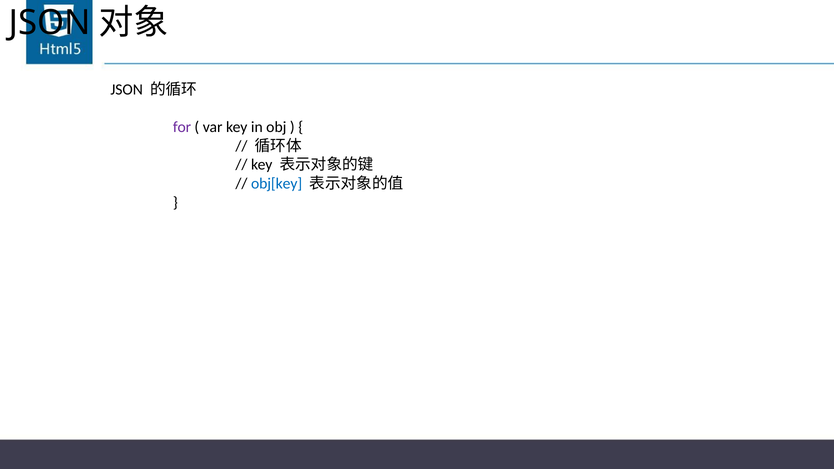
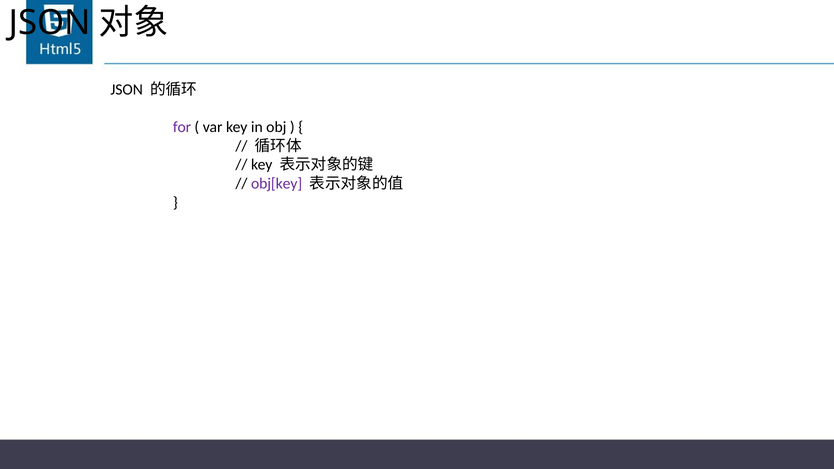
obj[key colour: blue -> purple
